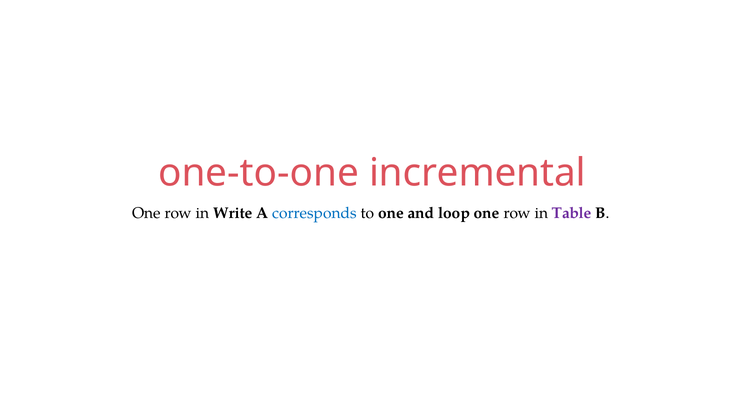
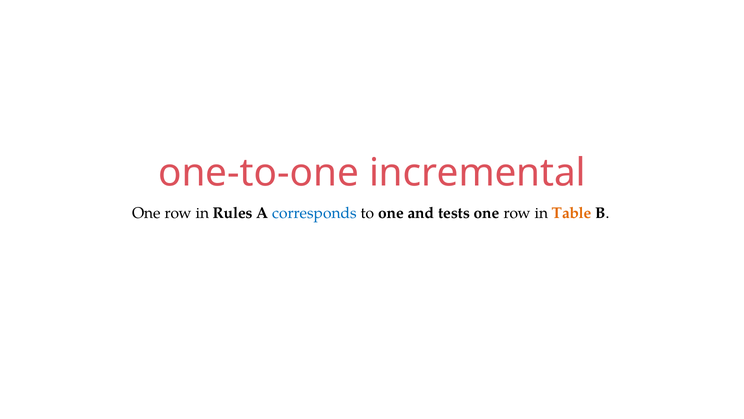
Write: Write -> Rules
loop: loop -> tests
Table colour: purple -> orange
